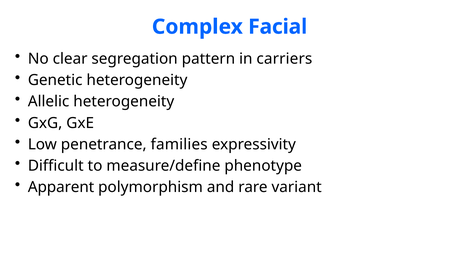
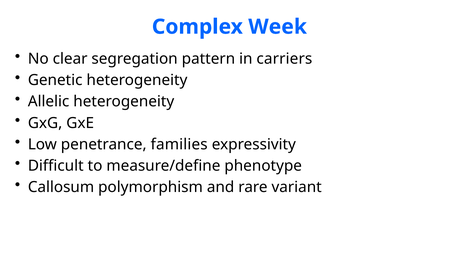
Facial: Facial -> Week
Apparent: Apparent -> Callosum
